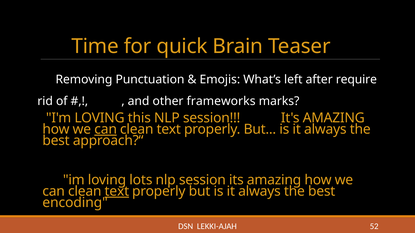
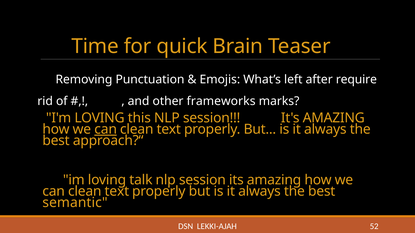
lots: lots -> talk
text at (117, 192) underline: present -> none
encoding: encoding -> semantic
